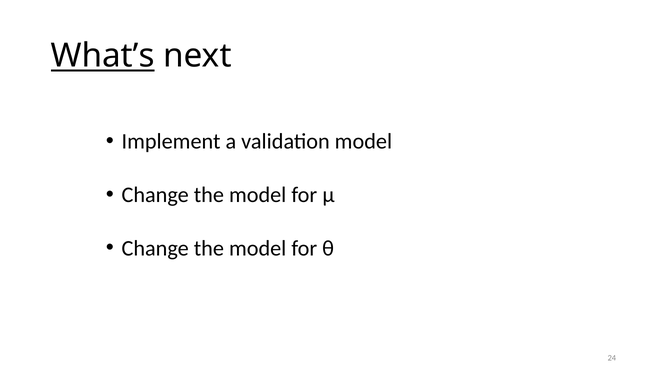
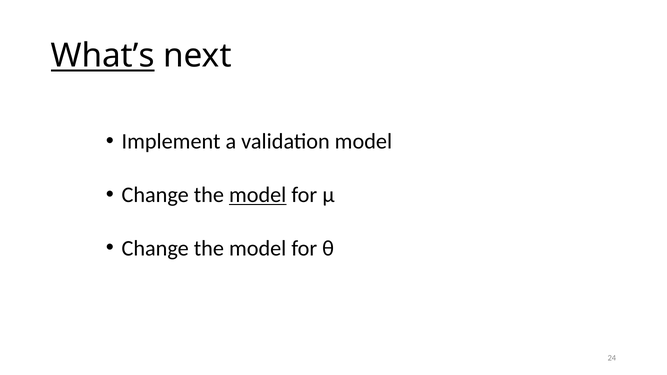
model at (258, 195) underline: none -> present
